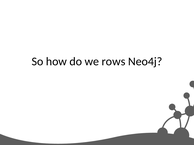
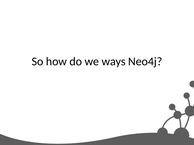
rows: rows -> ways
